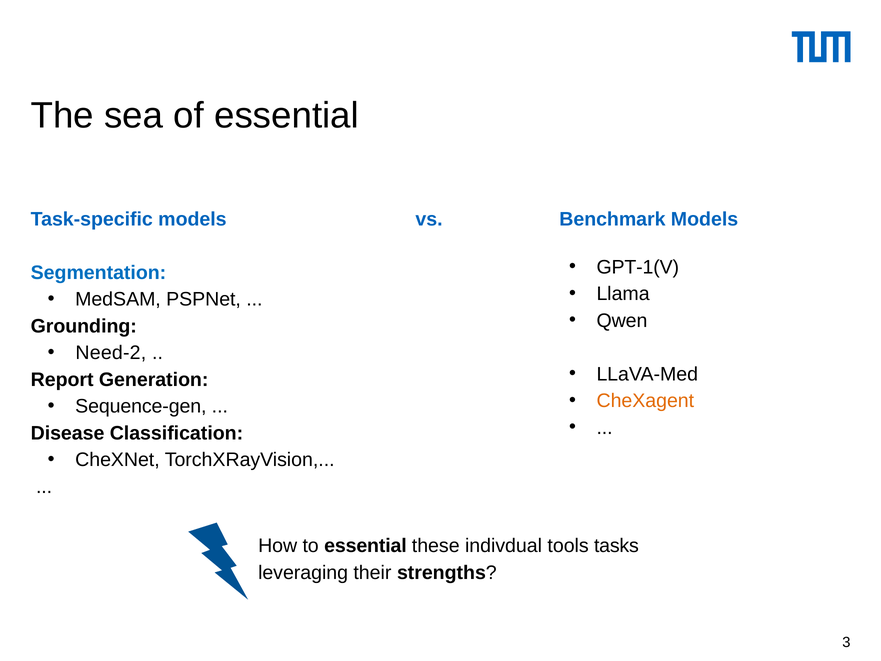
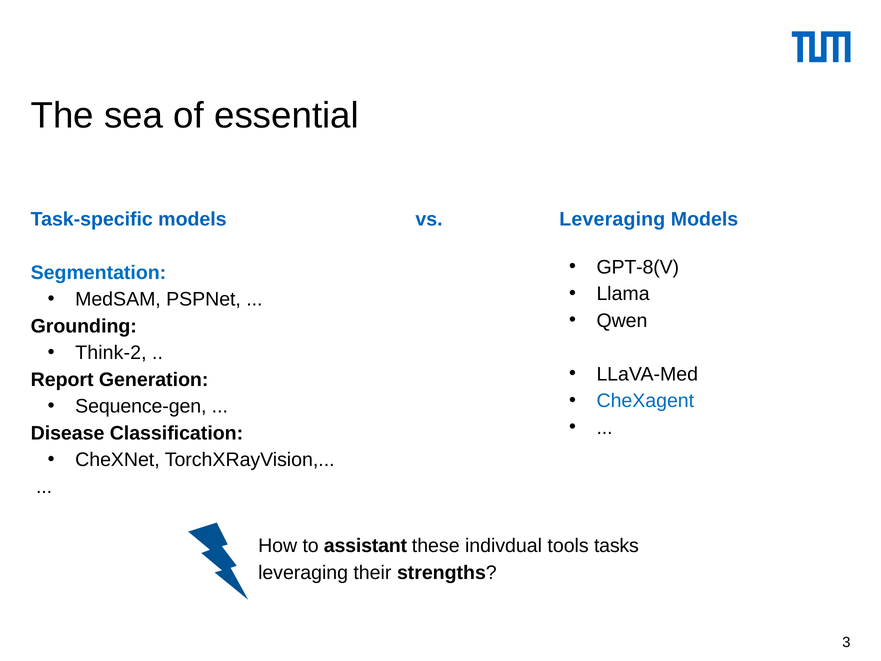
vs Benchmark: Benchmark -> Leveraging
GPT-1(V: GPT-1(V -> GPT-8(V
Need-2: Need-2 -> Think-2
CheXagent colour: orange -> blue
to essential: essential -> assistant
